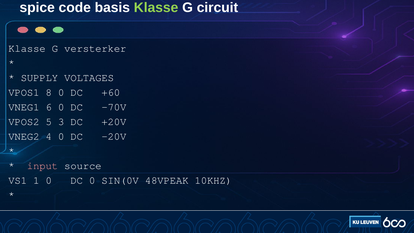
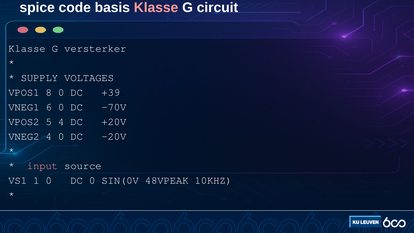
Klasse at (156, 8) colour: light green -> pink
+60: +60 -> +39
5 3: 3 -> 4
